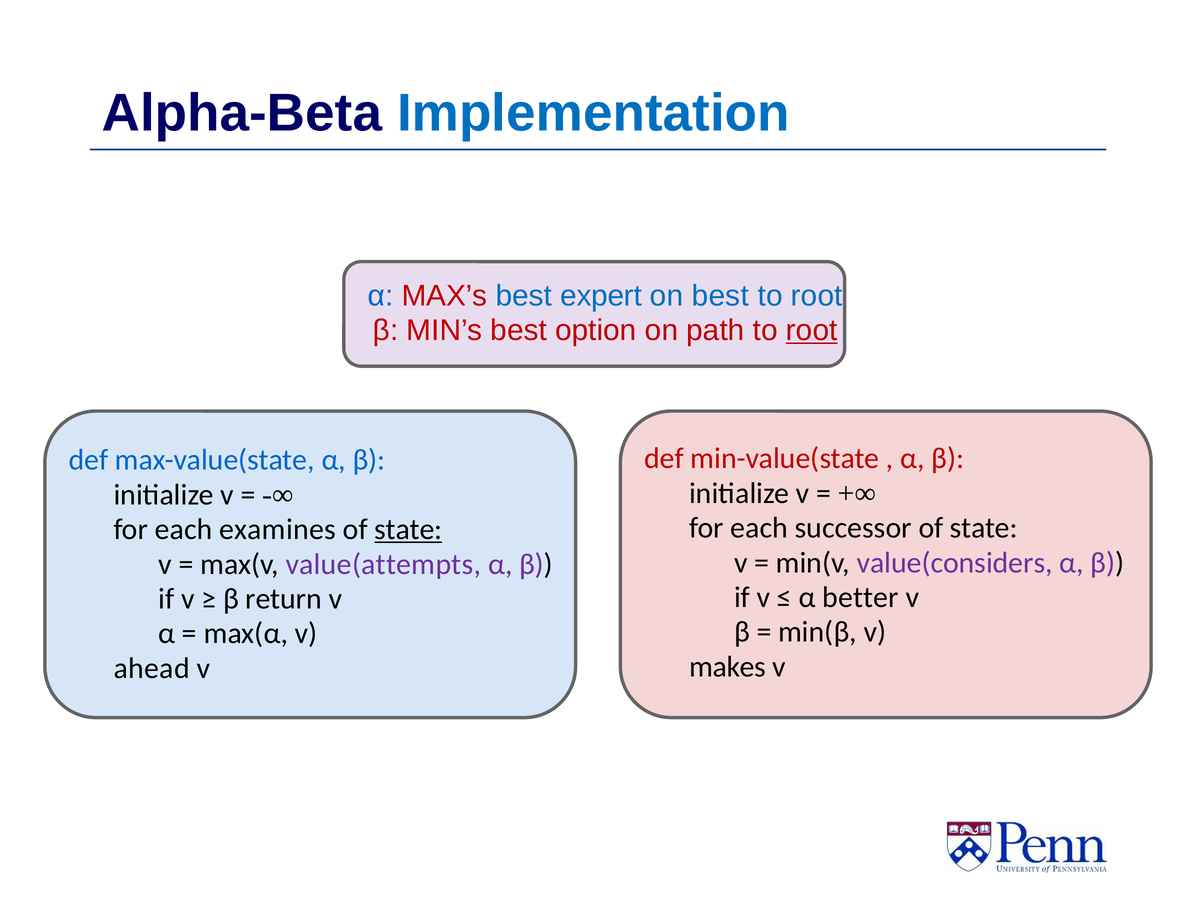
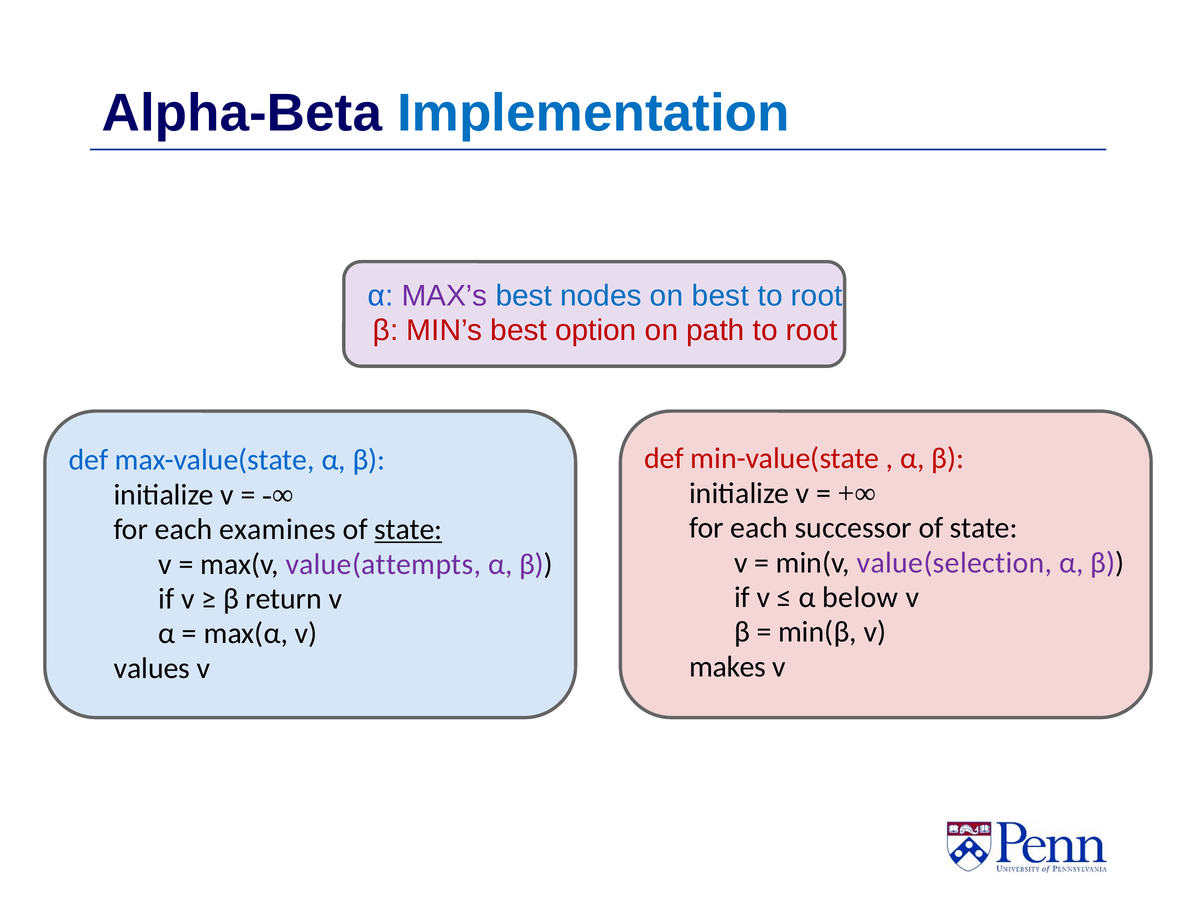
MAX’s colour: red -> purple
expert: expert -> nodes
root at (812, 330) underline: present -> none
value(considers: value(considers -> value(selection
better: better -> below
ahead: ahead -> values
